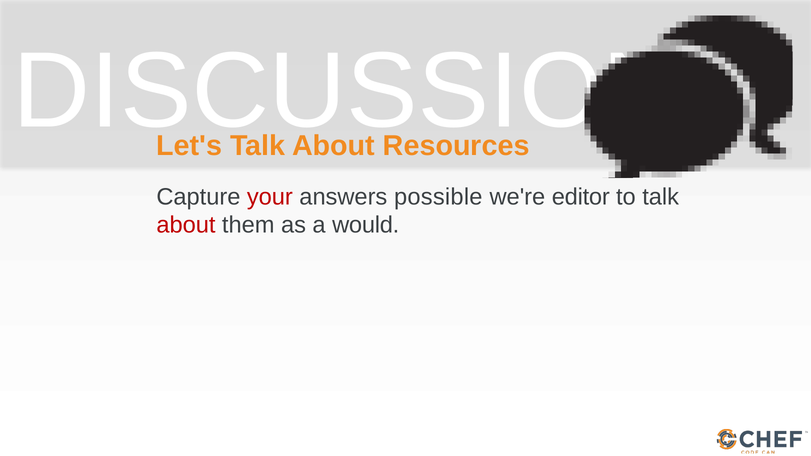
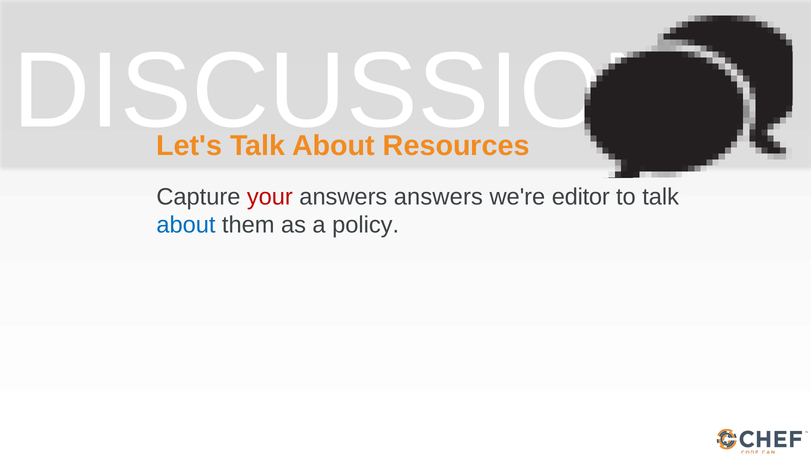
answers possible: possible -> answers
about at (186, 225) colour: red -> blue
would: would -> policy
